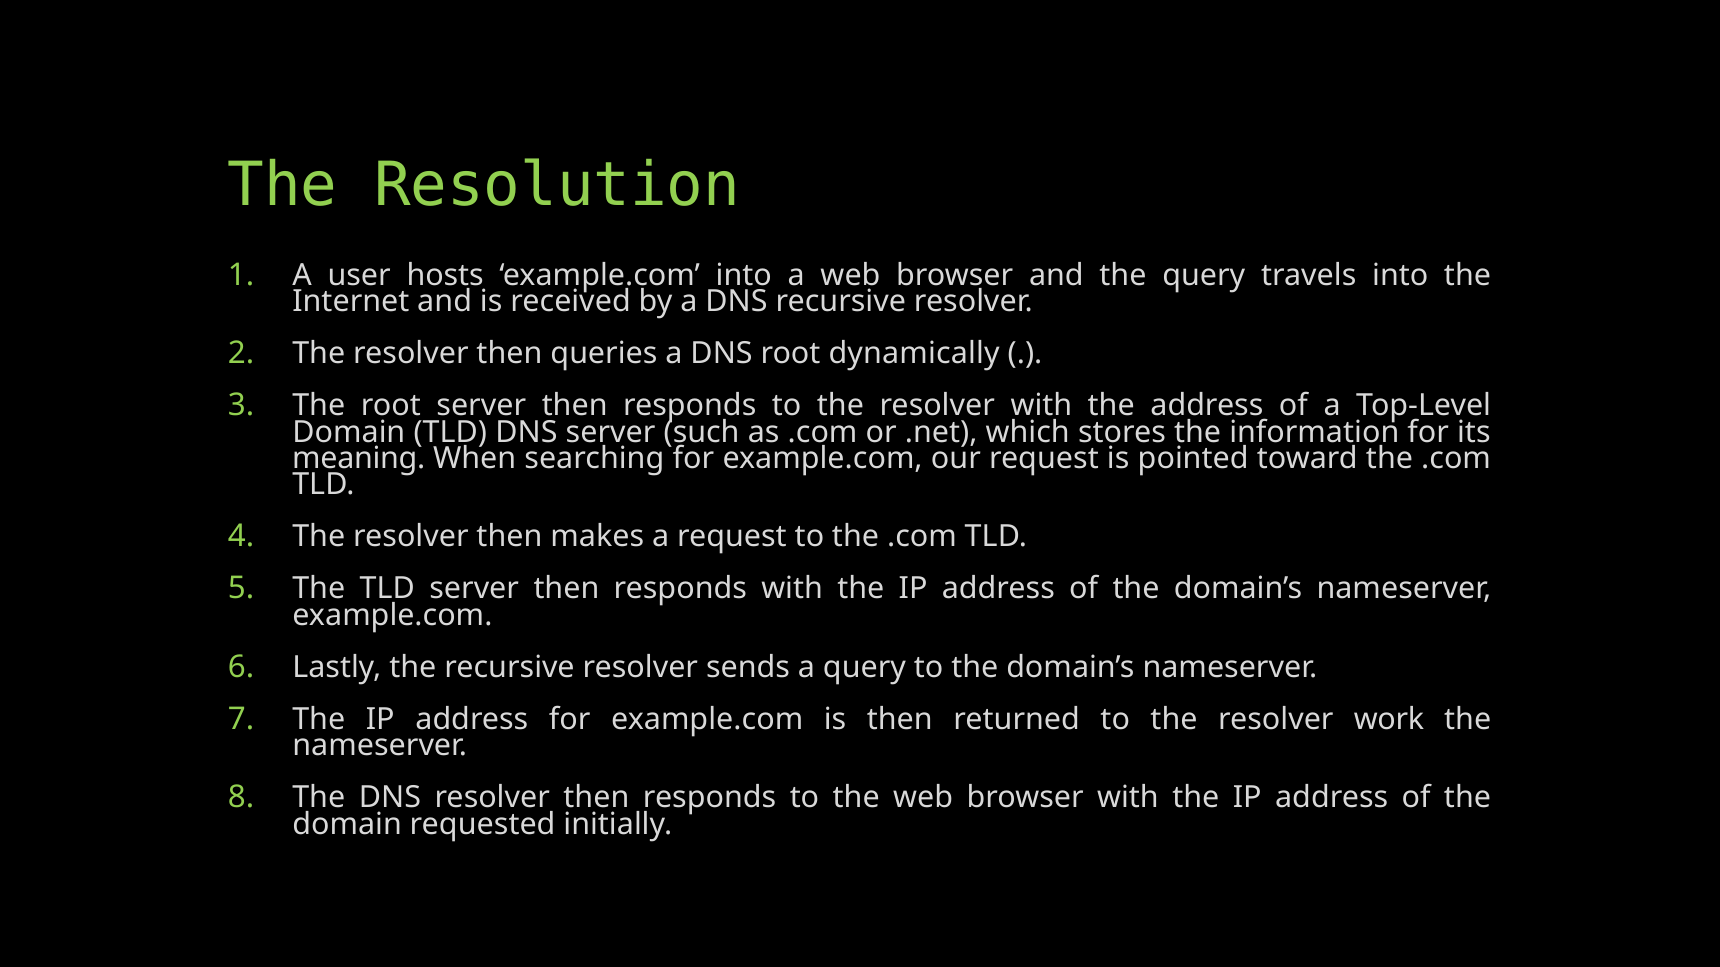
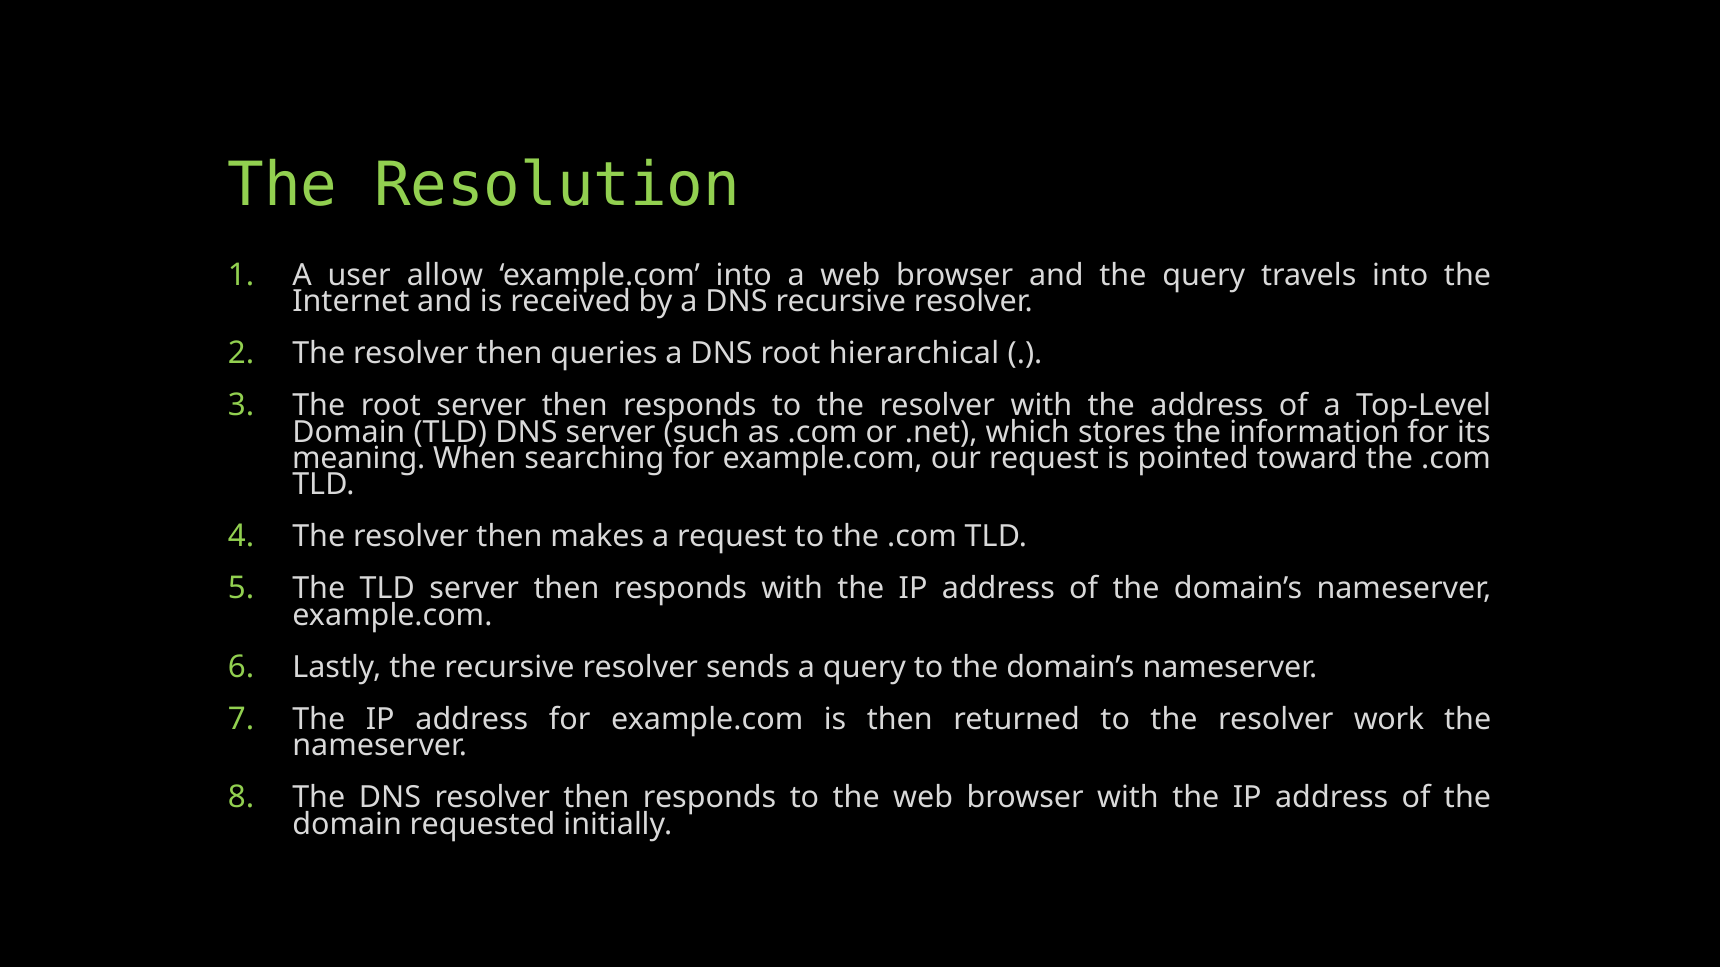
hosts: hosts -> allow
dynamically: dynamically -> hierarchical
